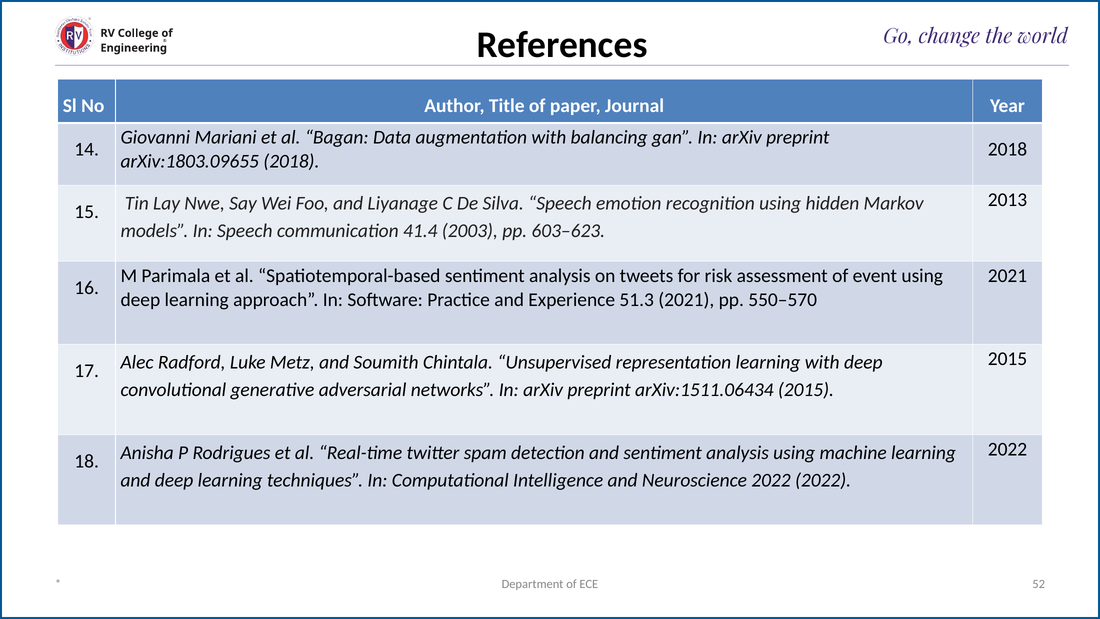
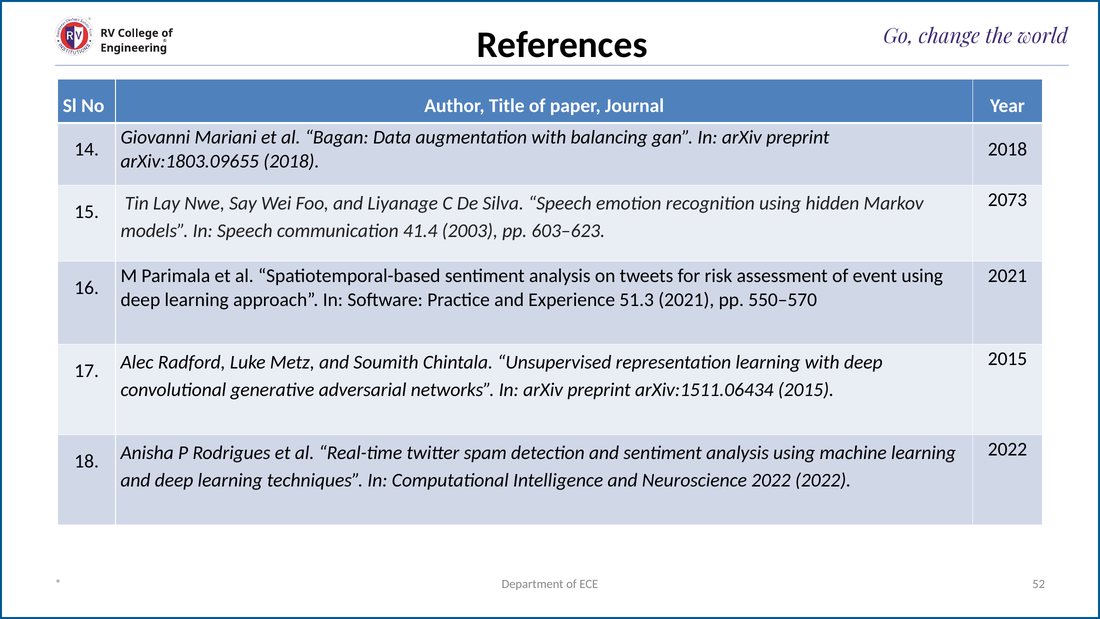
2013: 2013 -> 2073
